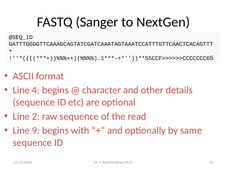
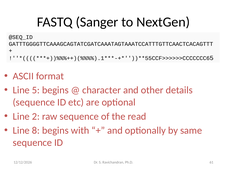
4: 4 -> 5
9: 9 -> 8
